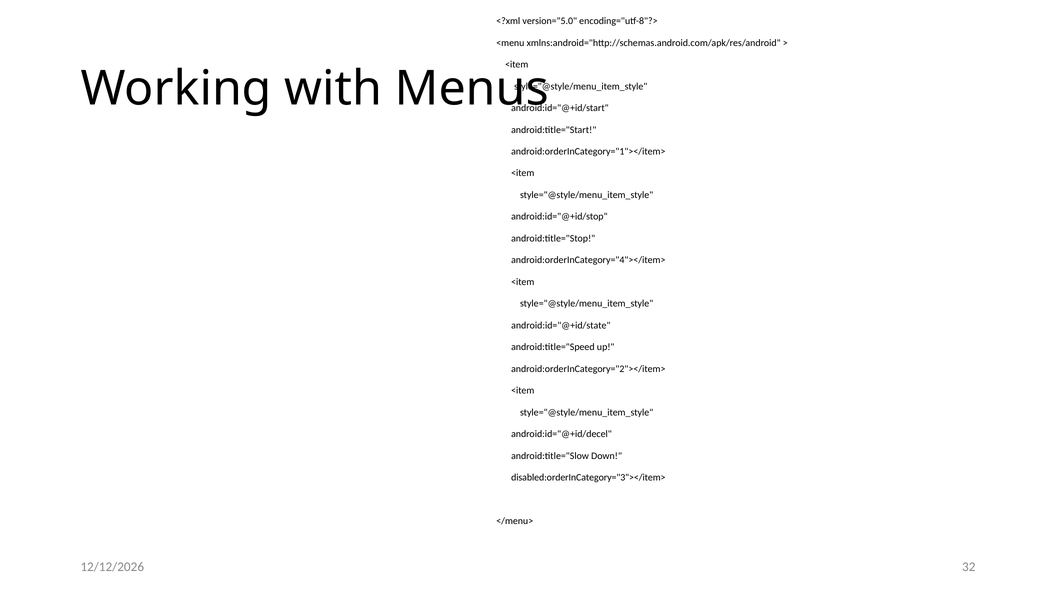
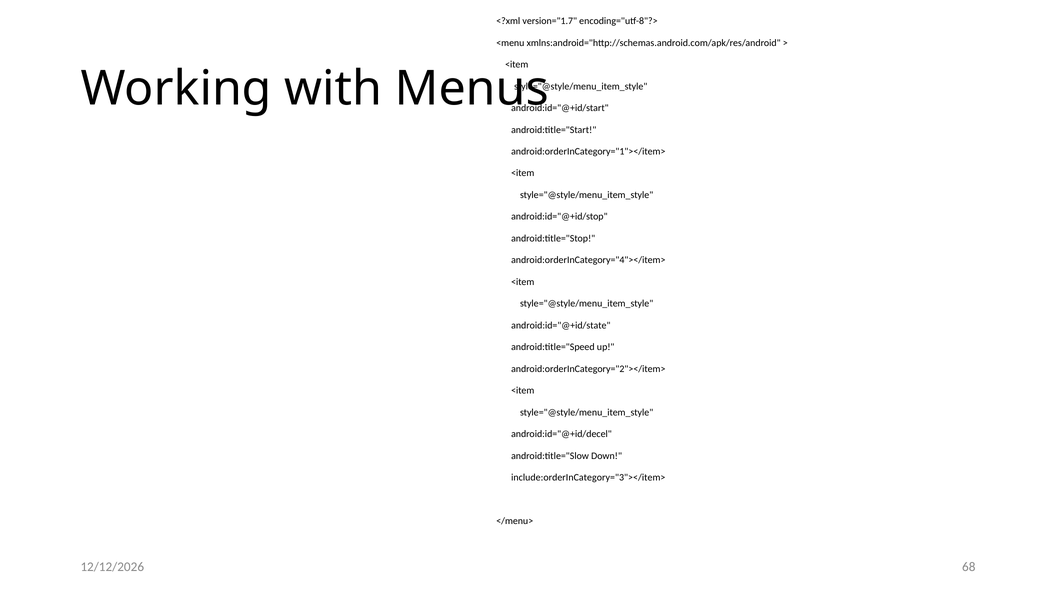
version="5.0: version="5.0 -> version="1.7
disabled:orderInCategory="3"></item>: disabled:orderInCategory="3"></item> -> include:orderInCategory="3"></item>
32: 32 -> 68
